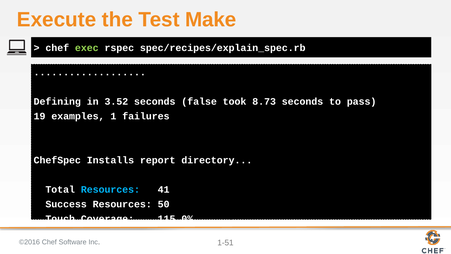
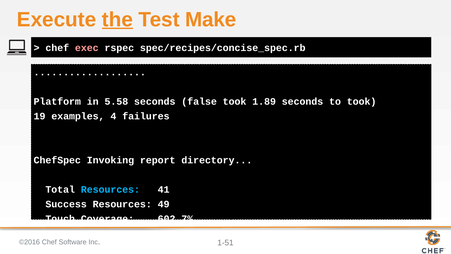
the underline: none -> present
exec colour: light green -> pink
spec/recipes/explain_spec.rb: spec/recipes/explain_spec.rb -> spec/recipes/concise_spec.rb
Defining: Defining -> Platform
3.52: 3.52 -> 5.58
8.73: 8.73 -> 1.89
to pass: pass -> took
1: 1 -> 4
Installs: Installs -> Invoking
50: 50 -> 49
115.0%: 115.0% -> 602.7%
